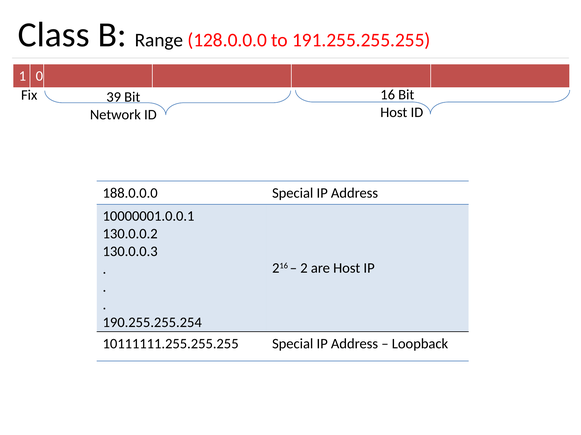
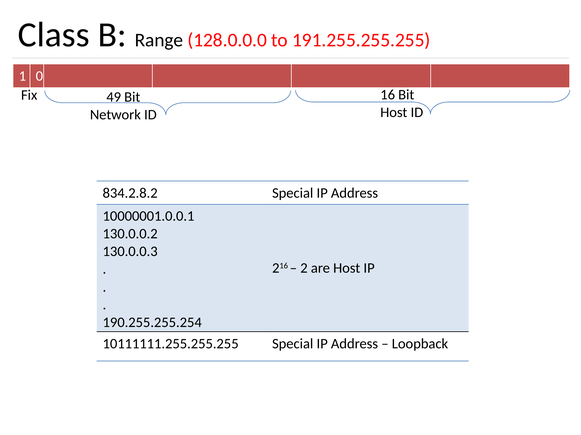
39: 39 -> 49
188.0.0.0: 188.0.0.0 -> 834.2.8.2
